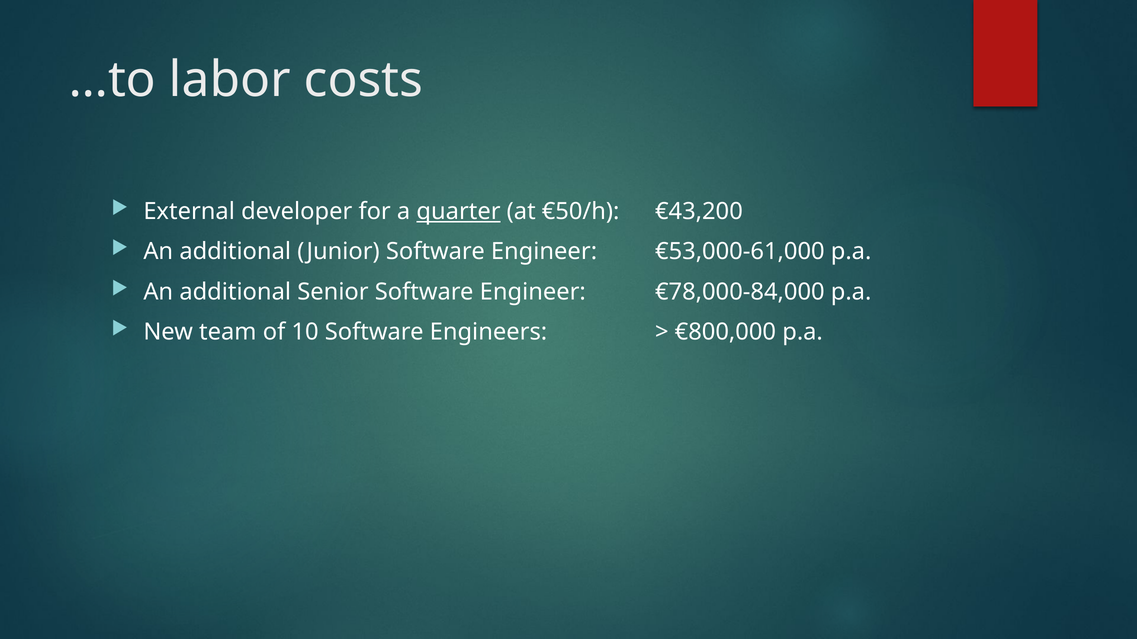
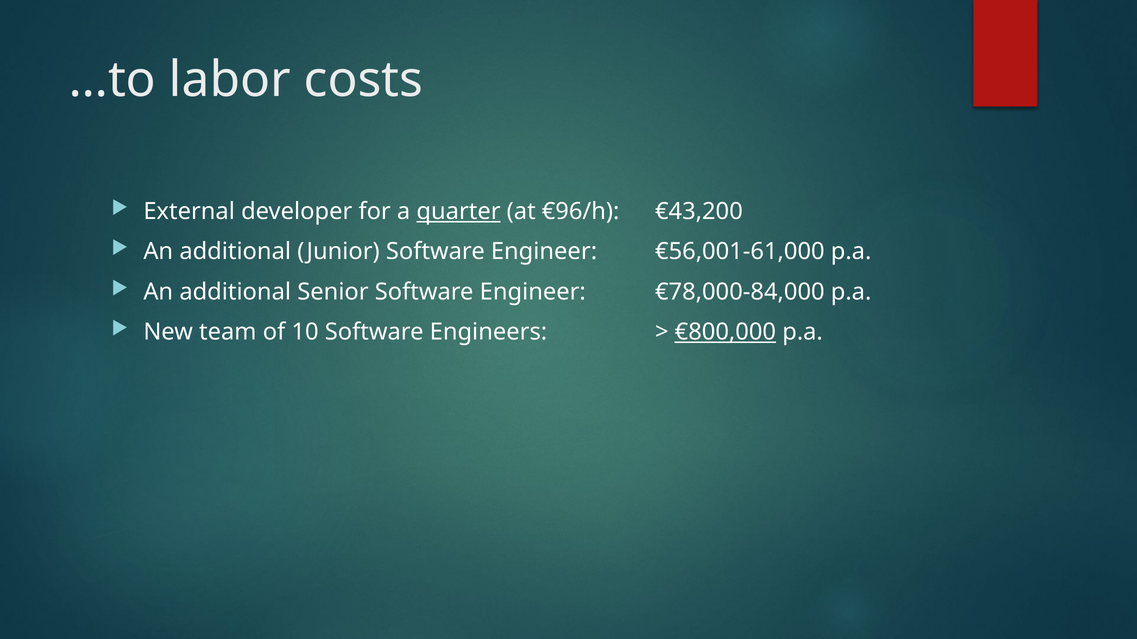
€50/h: €50/h -> €96/h
€53,000-61,000: €53,000-61,000 -> €56,001-61,000
€800,000 underline: none -> present
